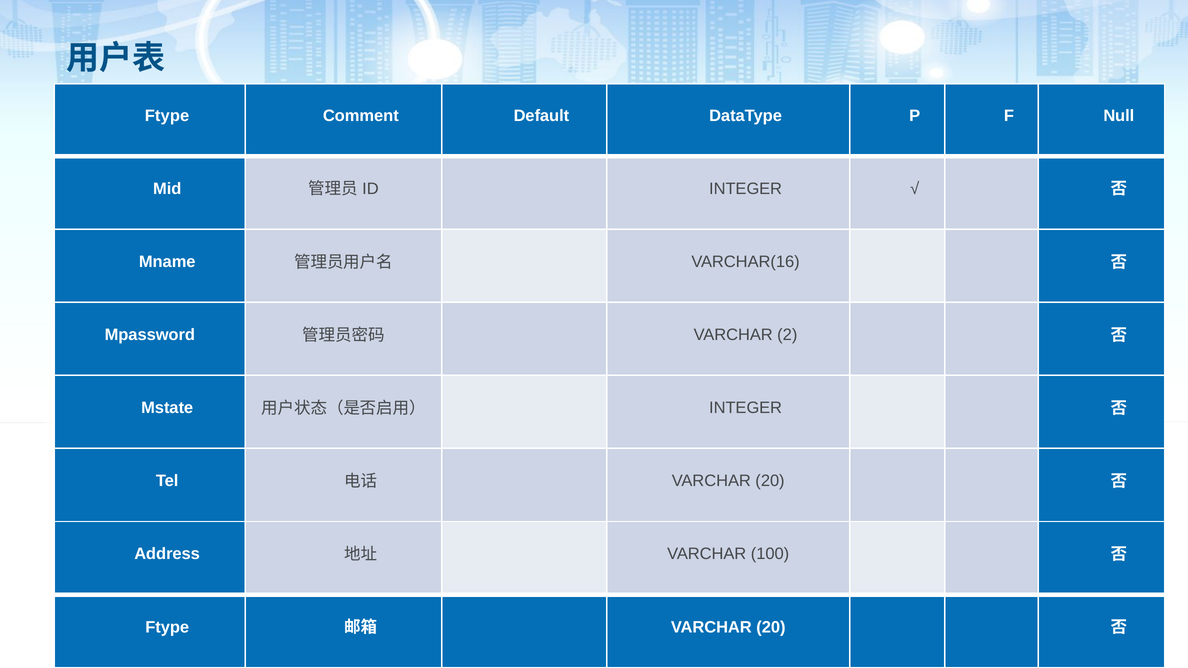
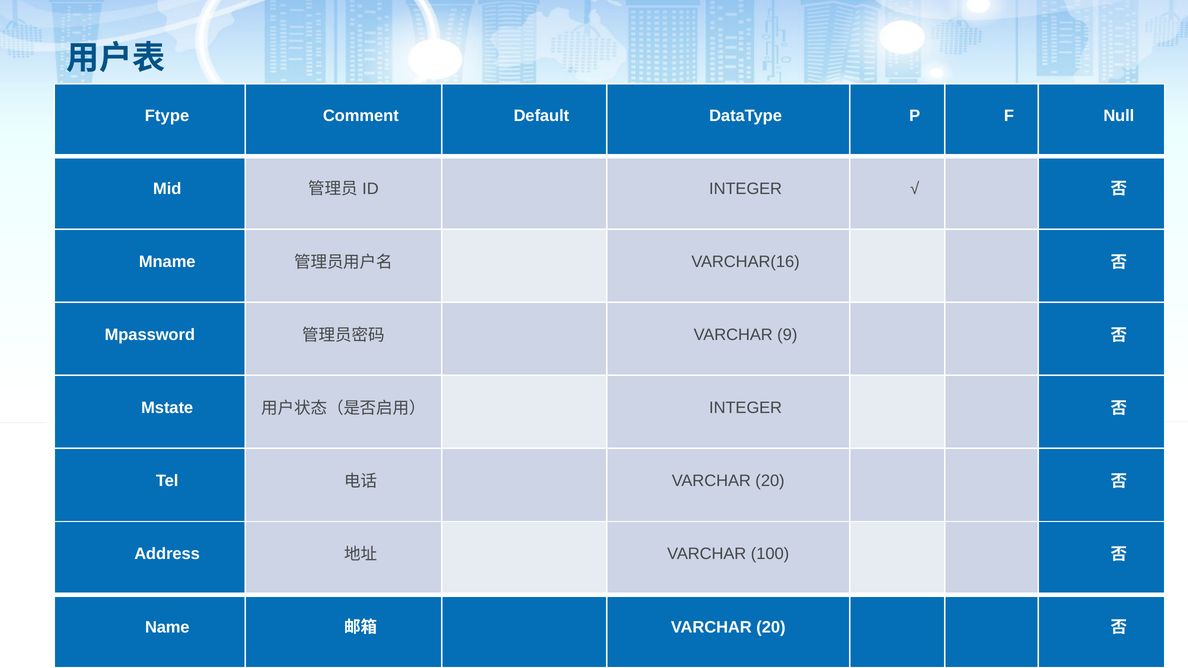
2: 2 -> 9
Ftype at (167, 627): Ftype -> Name
